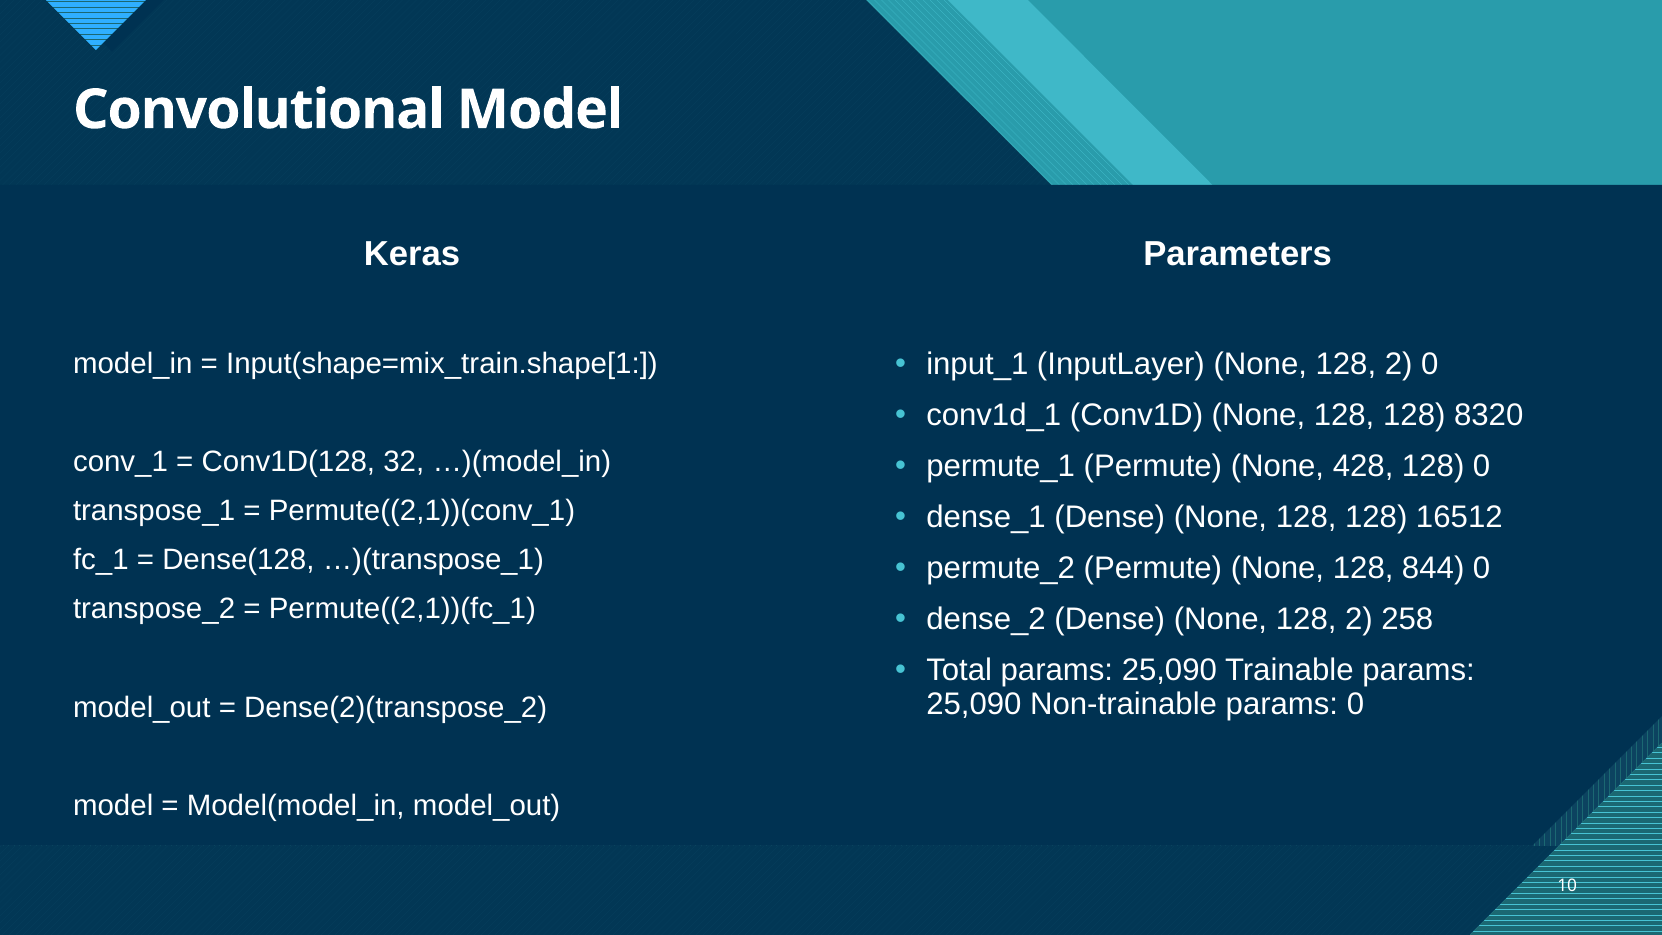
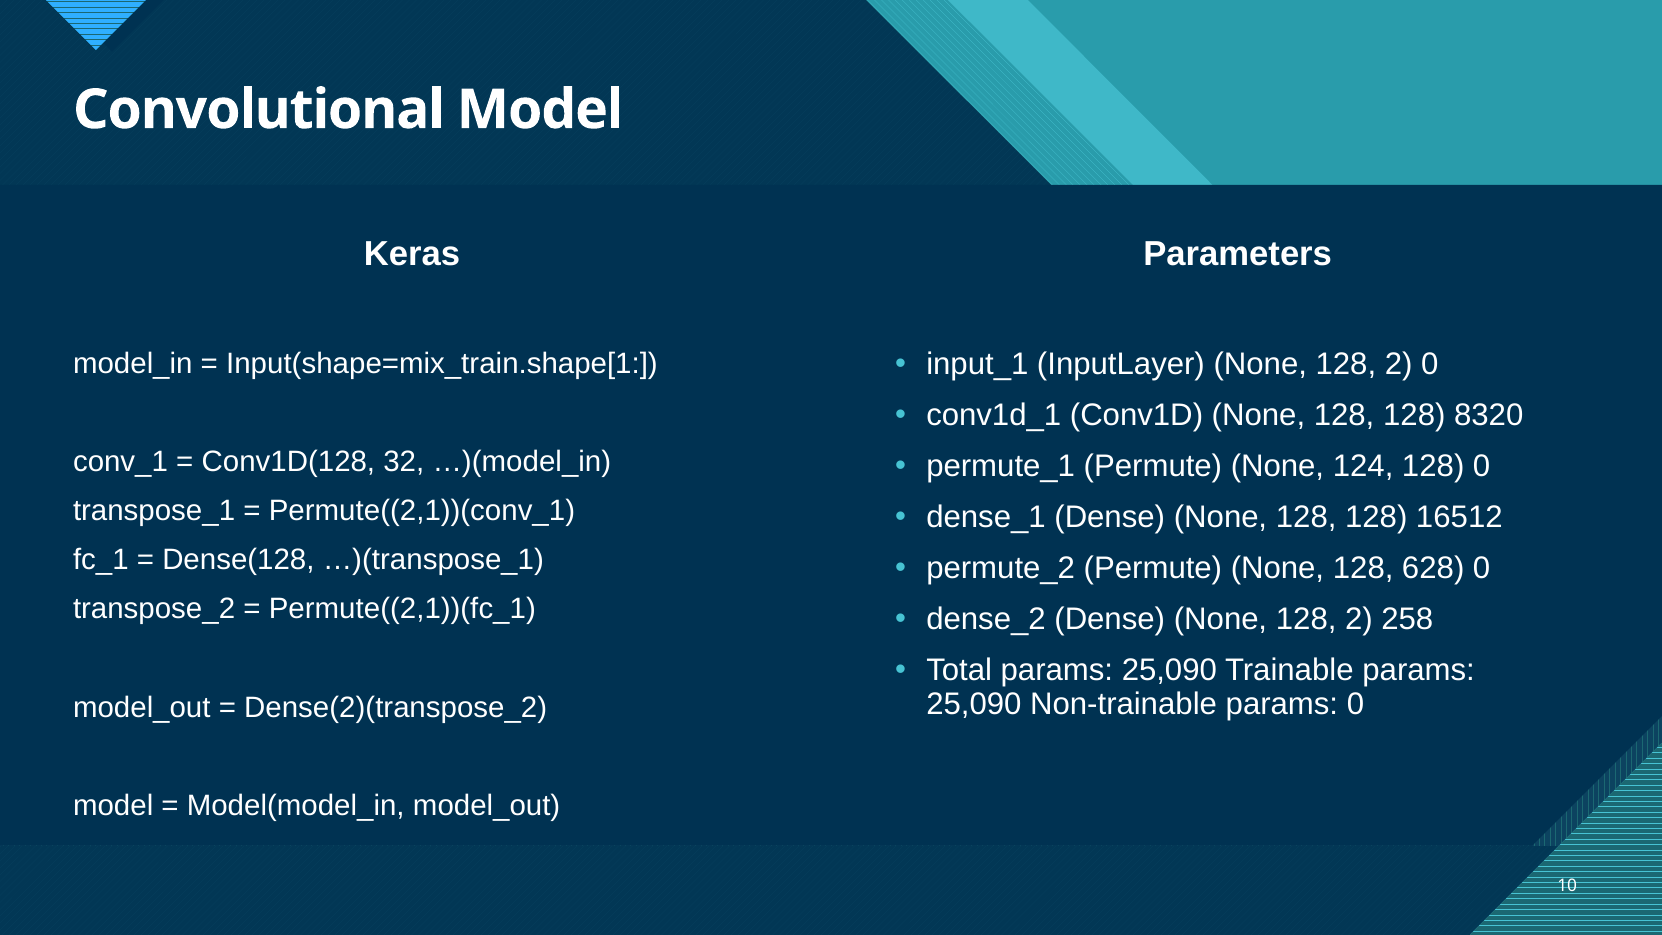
428: 428 -> 124
844: 844 -> 628
